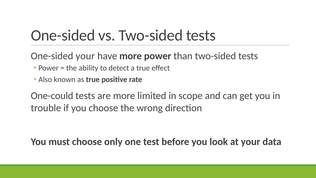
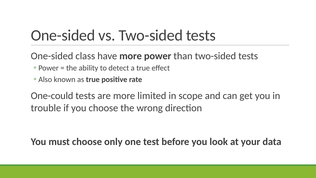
One-sided your: your -> class
